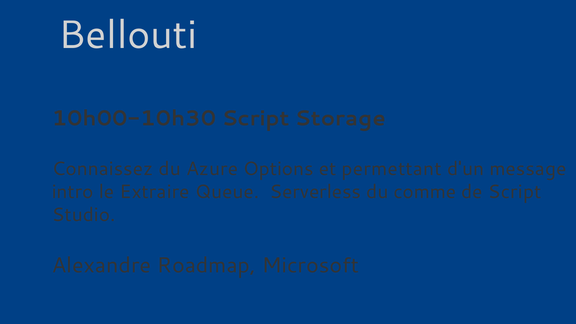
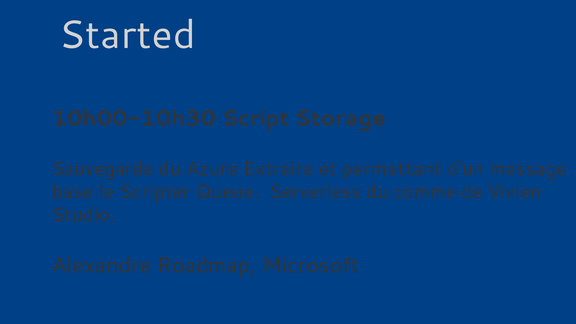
Bellouti: Bellouti -> Started
Connaissez: Connaissez -> Sauvegarde
Options: Options -> Extraire
intro: intro -> base
Extraire: Extraire -> Scripter
de Script: Script -> Vivien
